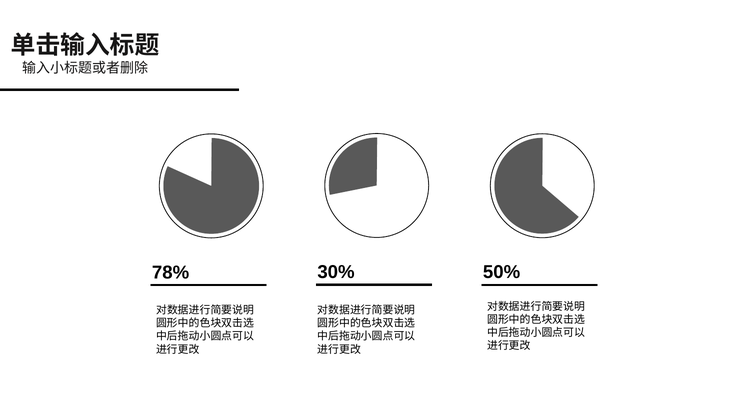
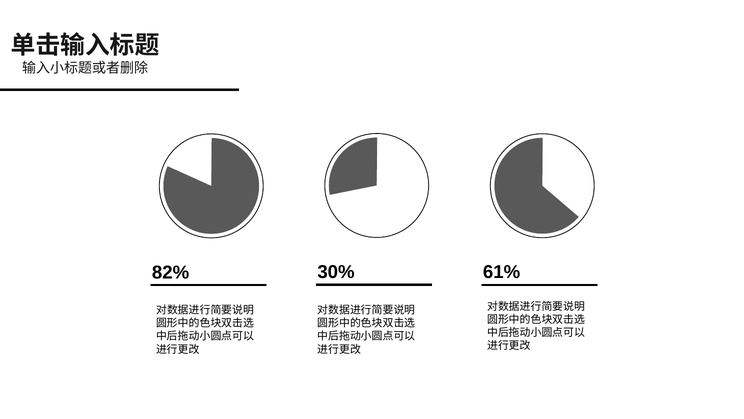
78%: 78% -> 82%
50%: 50% -> 61%
